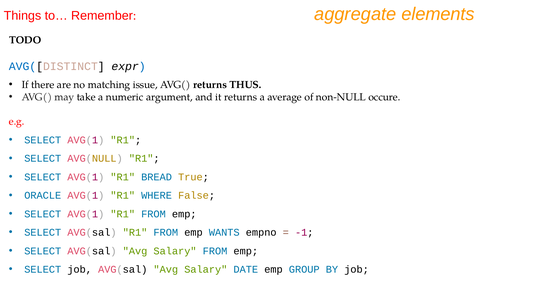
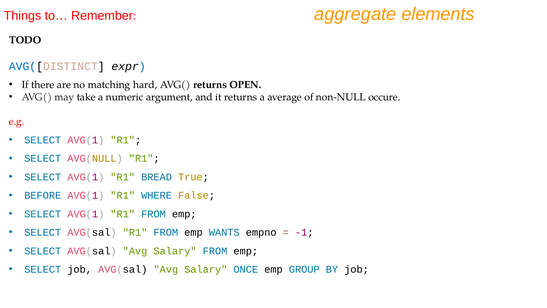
issue: issue -> hard
THUS: THUS -> OPEN
ORACLE: ORACLE -> BEFORE
DATE: DATE -> ONCE
